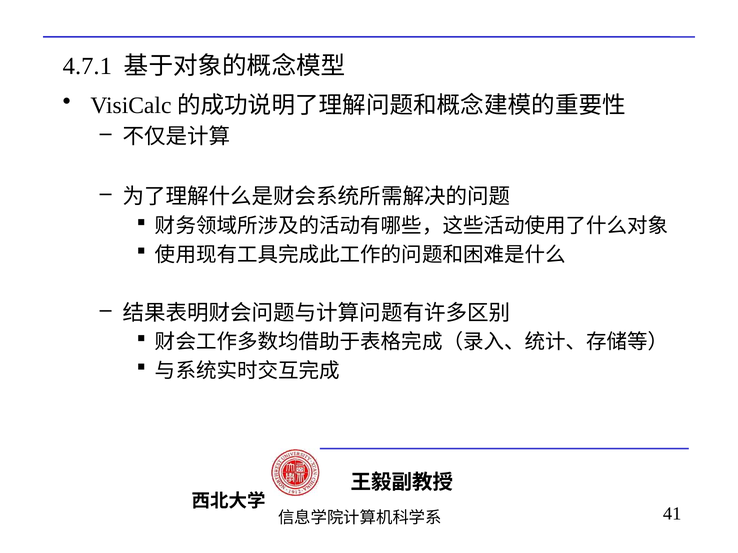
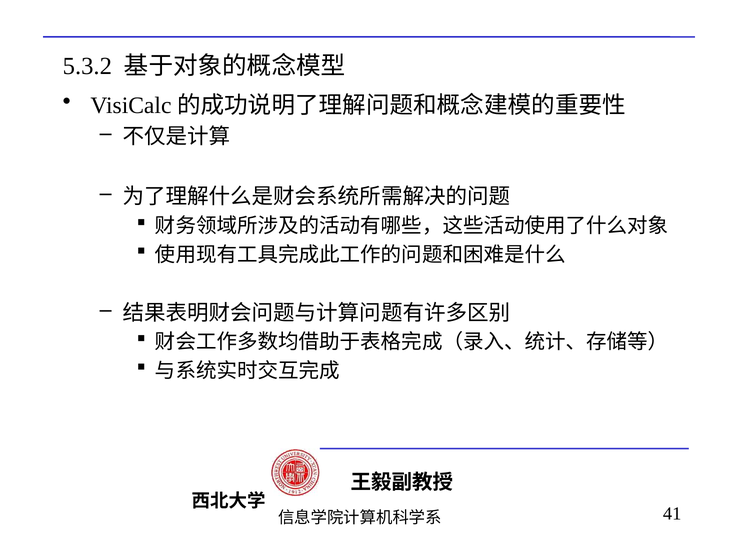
4.7.1: 4.7.1 -> 5.3.2
